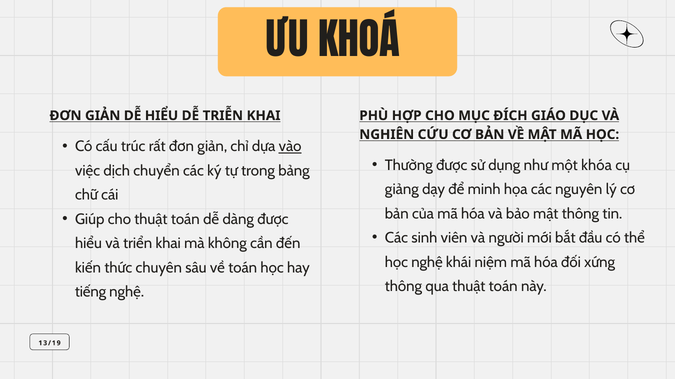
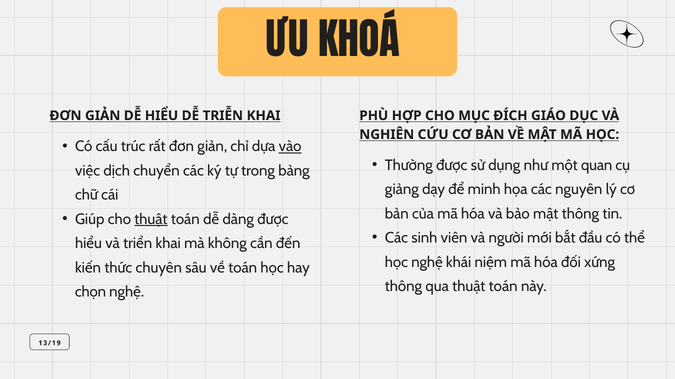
khóa: khóa -> quan
thuật at (151, 220) underline: none -> present
tiếng: tiếng -> chọn
